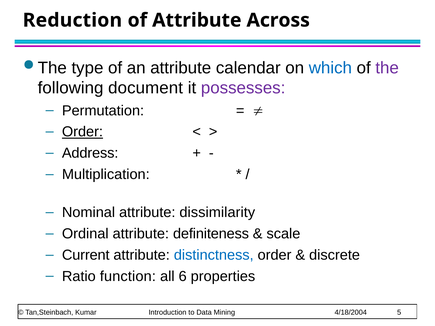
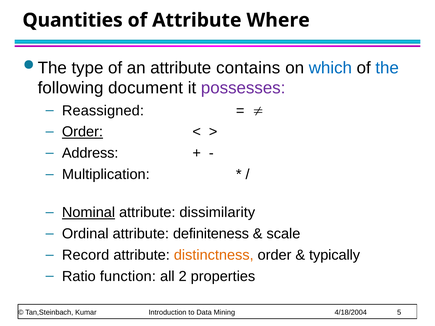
Reduction: Reduction -> Quantities
Across: Across -> Where
calendar: calendar -> contains
the at (387, 68) colour: purple -> blue
Permutation: Permutation -> Reassigned
Nominal underline: none -> present
Current: Current -> Record
distinctness colour: blue -> orange
discrete: discrete -> typically
6: 6 -> 2
